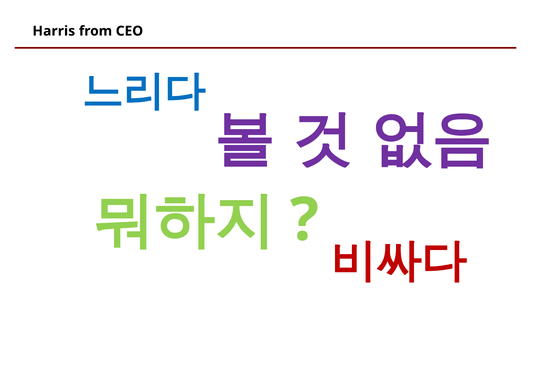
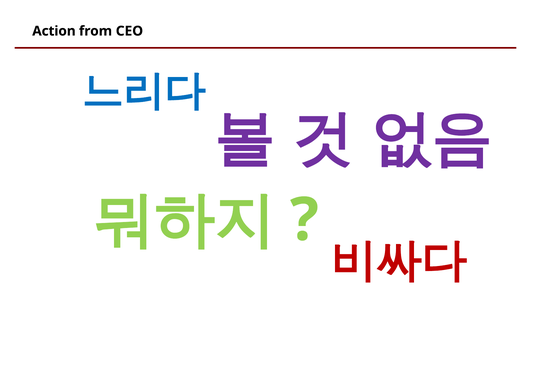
Harris: Harris -> Action
